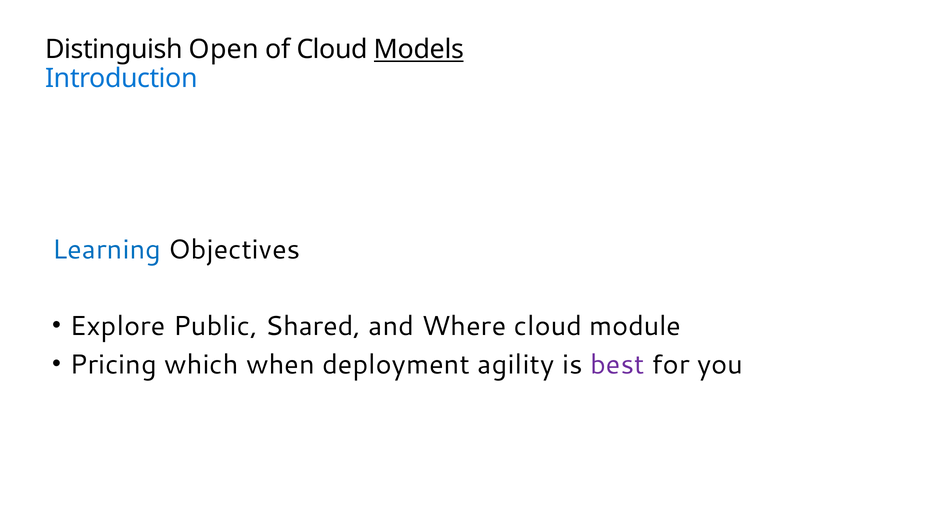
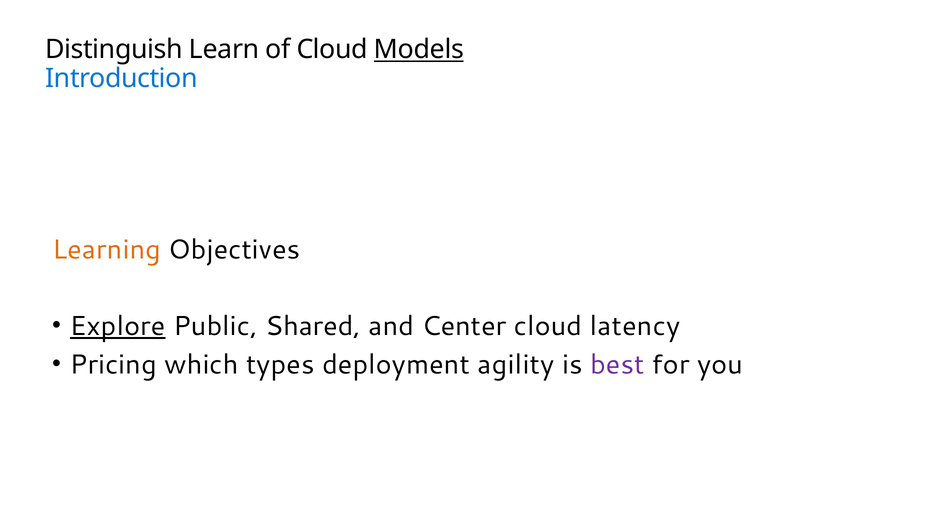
Open: Open -> Learn
Learning colour: blue -> orange
Explore underline: none -> present
Where: Where -> Center
module: module -> latency
when: when -> types
